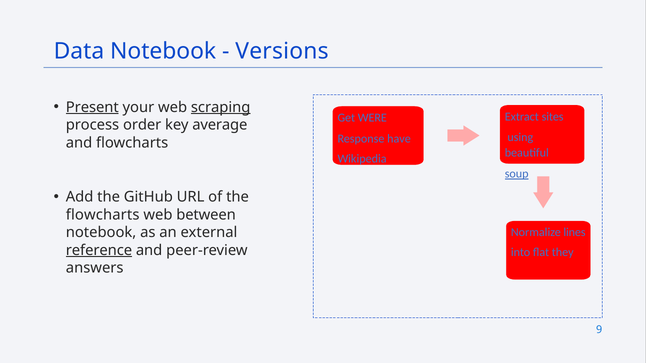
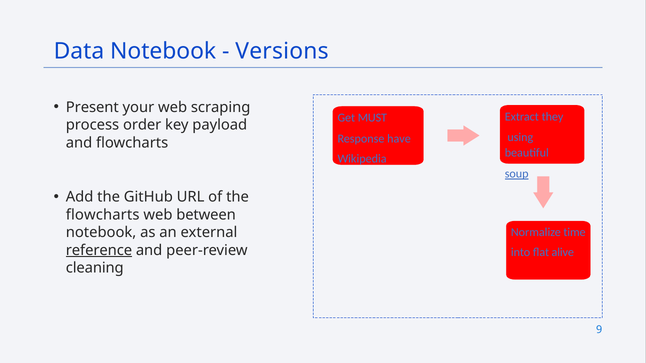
Present underline: present -> none
scraping underline: present -> none
sites: sites -> they
WERE: WERE -> MUST
average: average -> payload
lines: lines -> time
they: they -> alive
answers: answers -> cleaning
